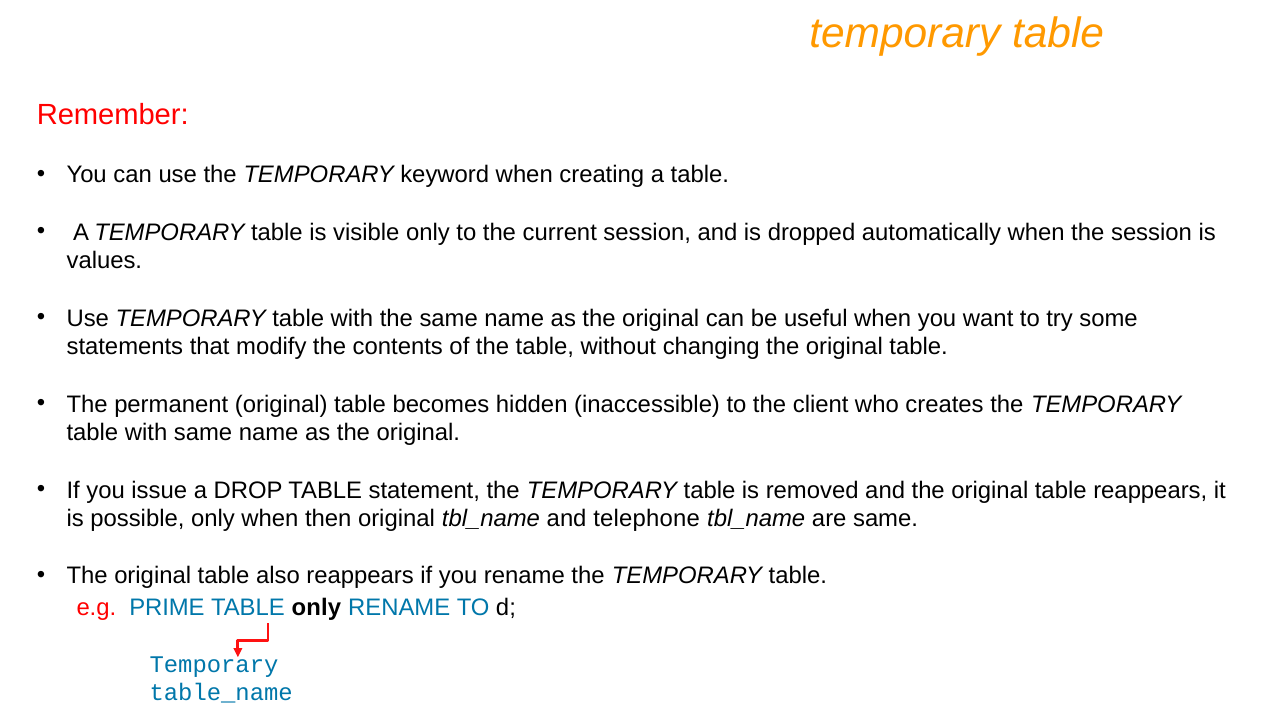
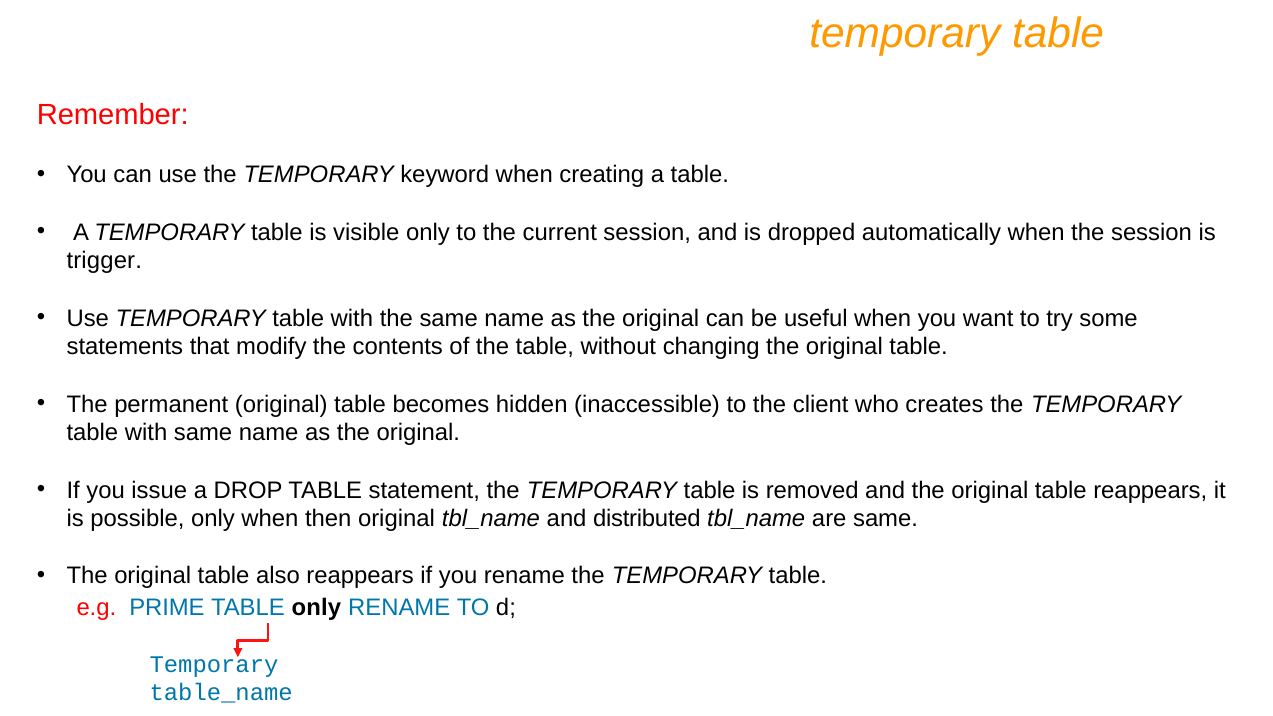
values: values -> trigger
telephone: telephone -> distributed
